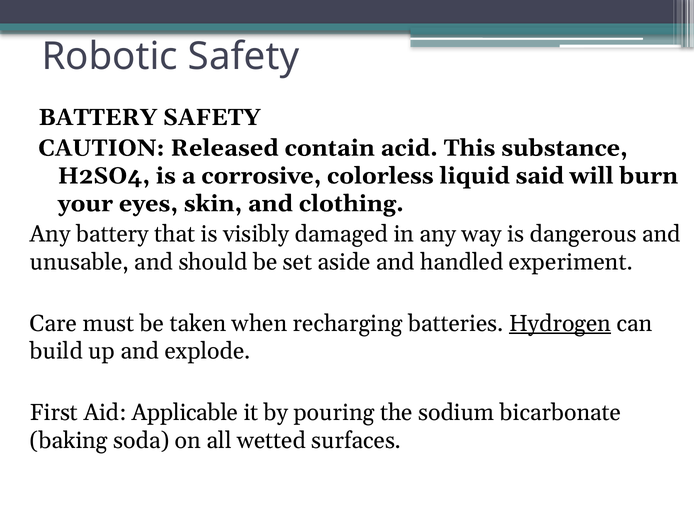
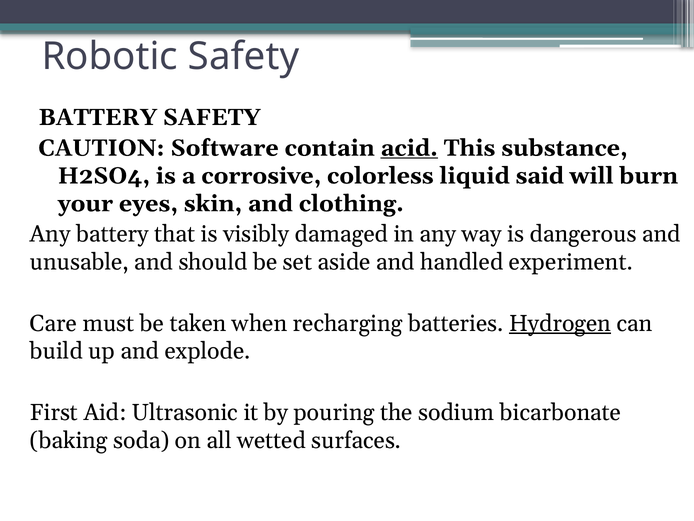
Released: Released -> Software
acid underline: none -> present
Applicable: Applicable -> Ultrasonic
